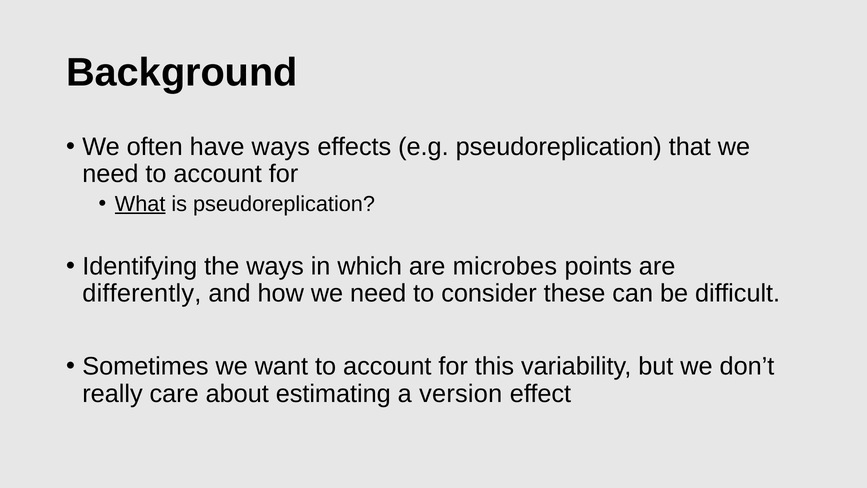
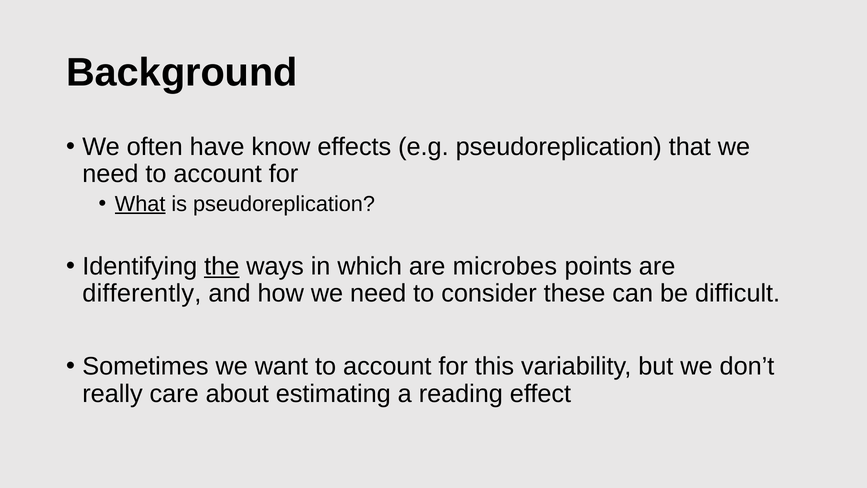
have ways: ways -> know
the underline: none -> present
version: version -> reading
